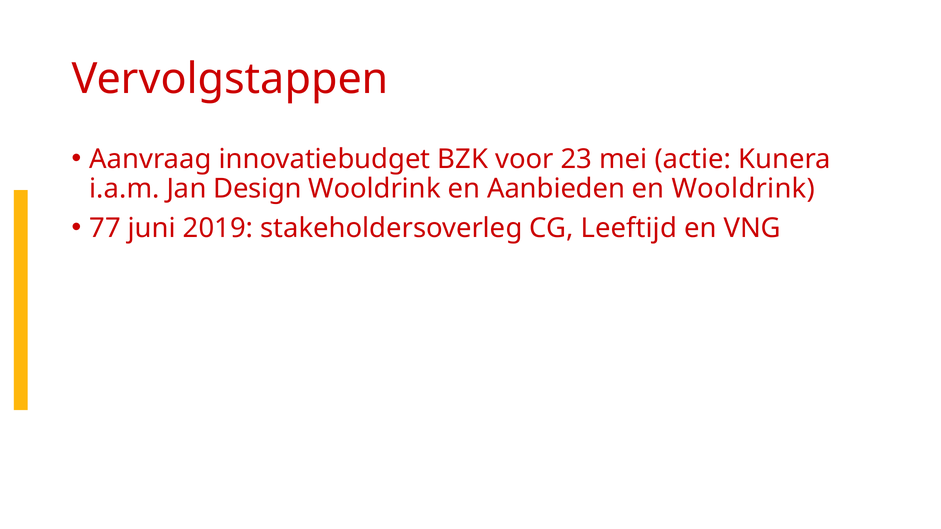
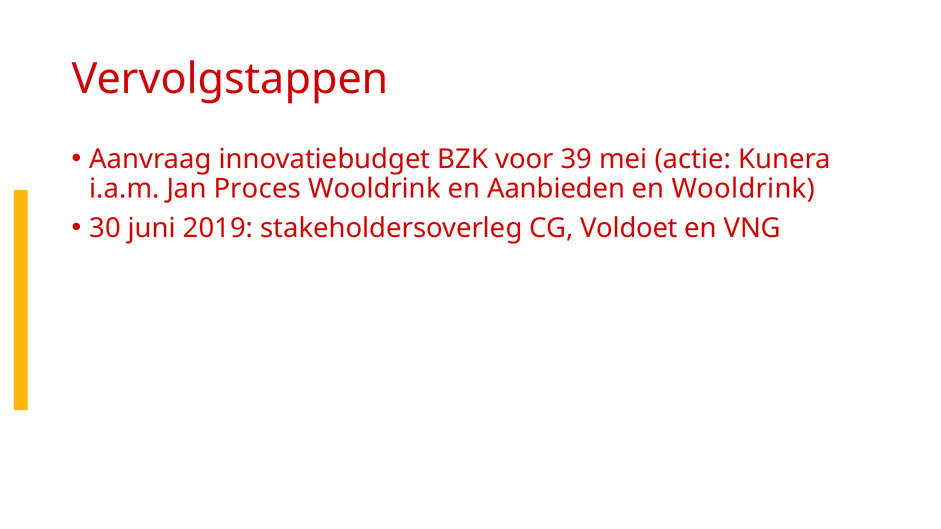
23: 23 -> 39
Design: Design -> Proces
77: 77 -> 30
Leeftijd: Leeftijd -> Voldoet
